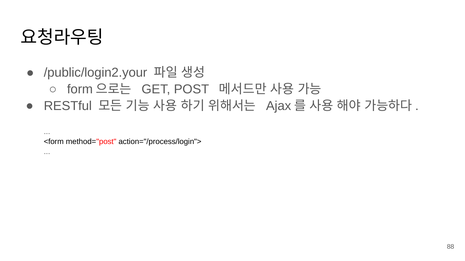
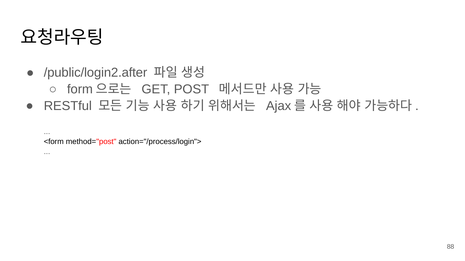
/public/login2.your: /public/login2.your -> /public/login2.after
